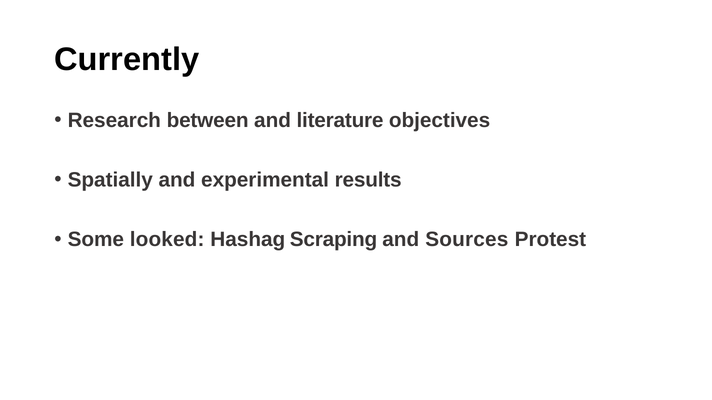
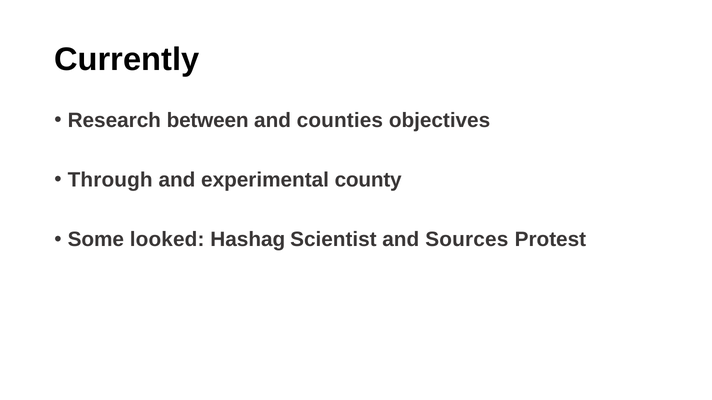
literature: literature -> counties
Spatially: Spatially -> Through
results: results -> county
Scraping: Scraping -> Scientist
